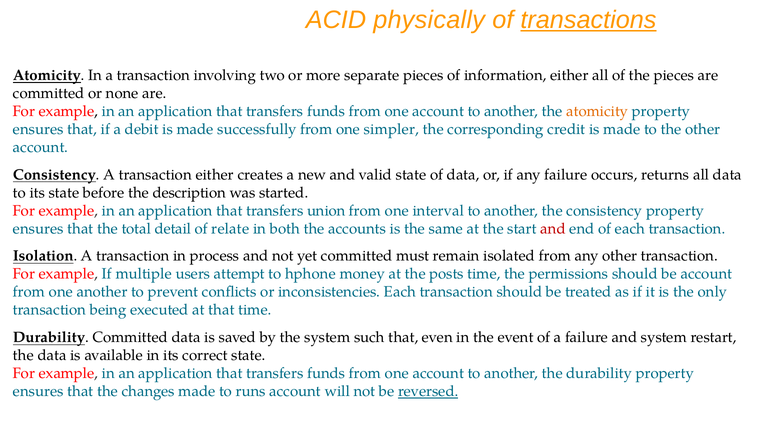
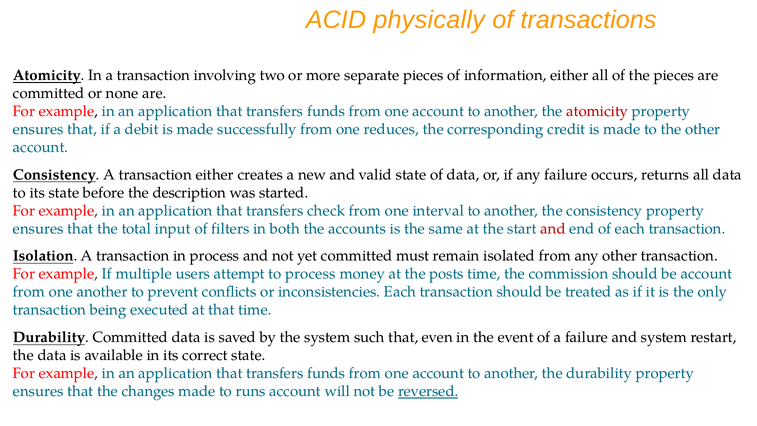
transactions underline: present -> none
atomicity at (597, 111) colour: orange -> red
simpler: simpler -> reduces
union: union -> check
detail: detail -> input
relate: relate -> filters
to hphone: hphone -> process
permissions: permissions -> commission
